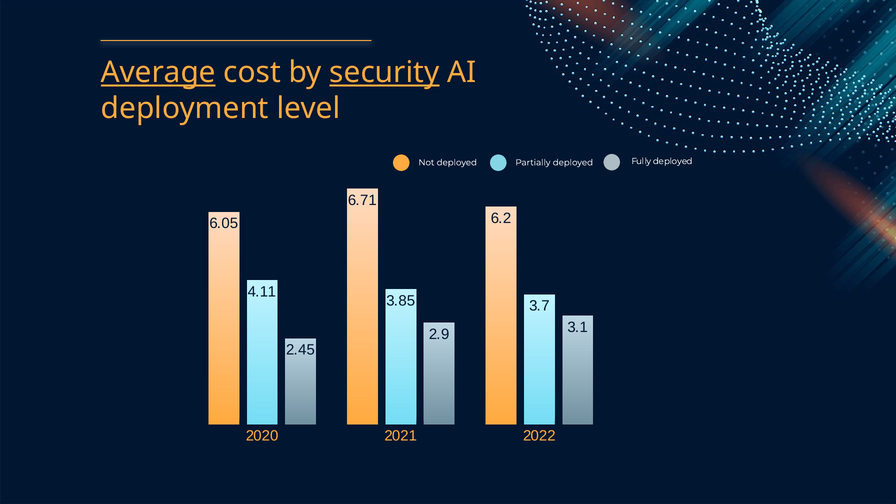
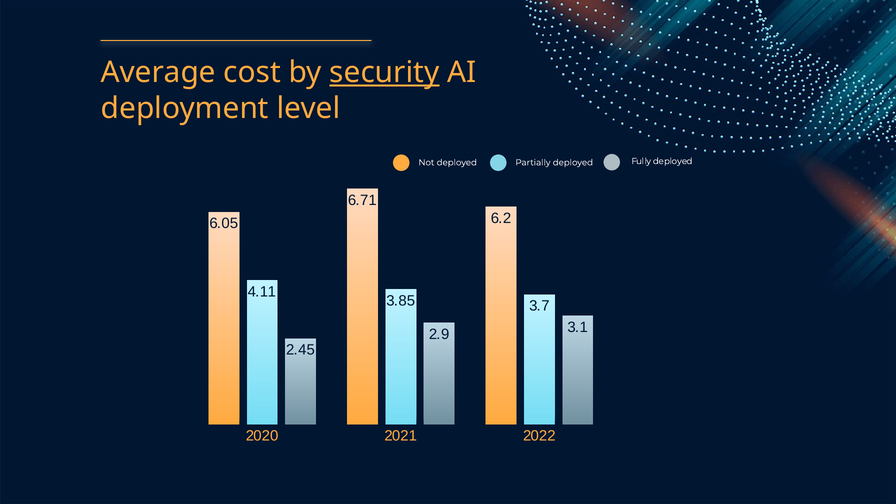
Average underline: present -> none
